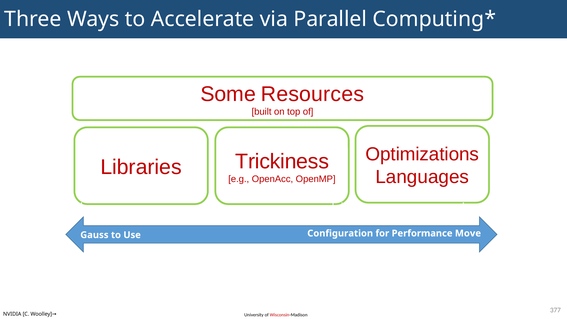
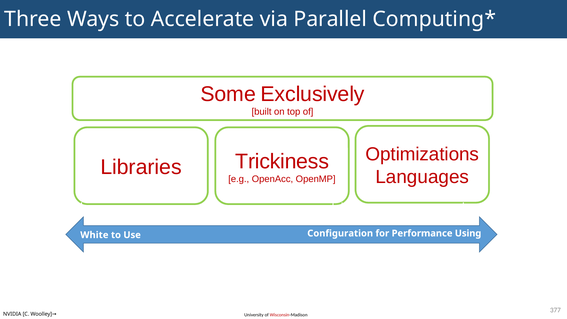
Resources: Resources -> Exclusively
Gauss: Gauss -> White
Move: Move -> Using
